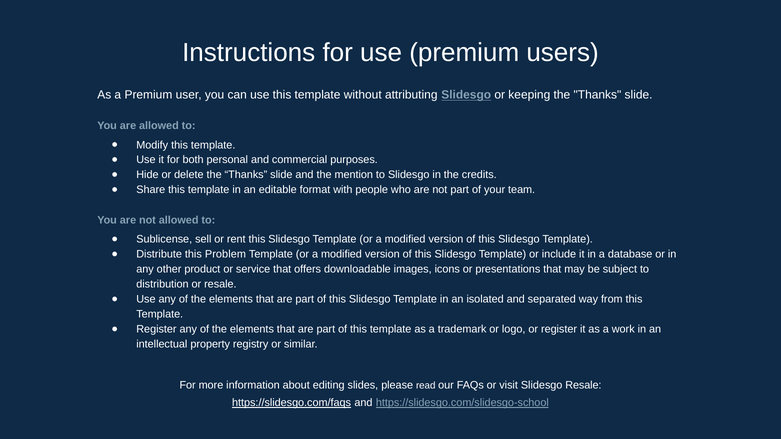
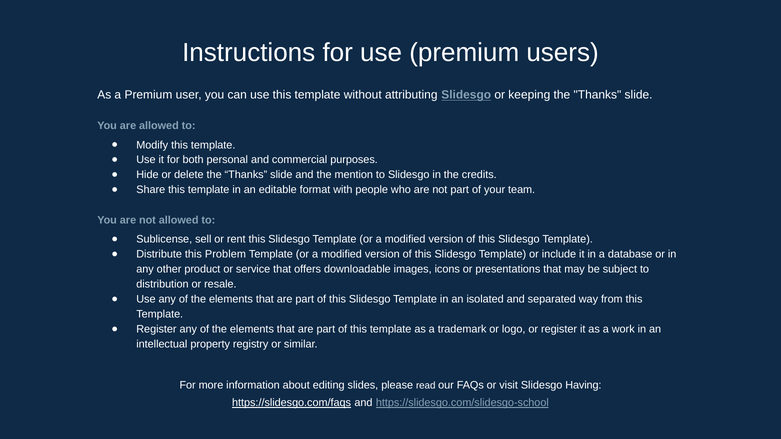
Slidesgo Resale: Resale -> Having
